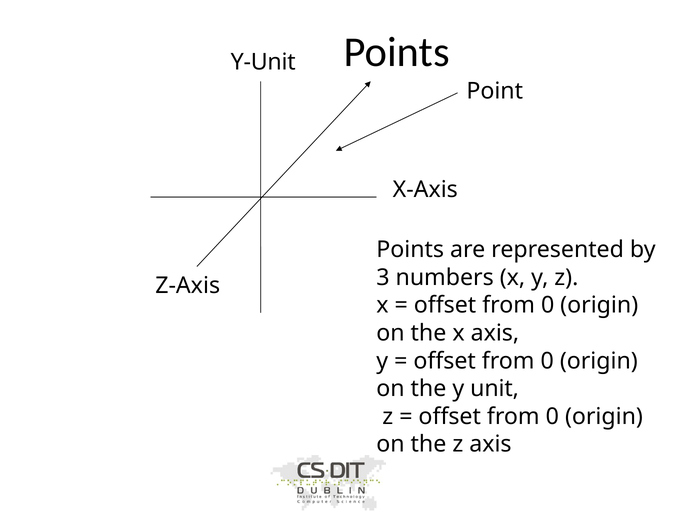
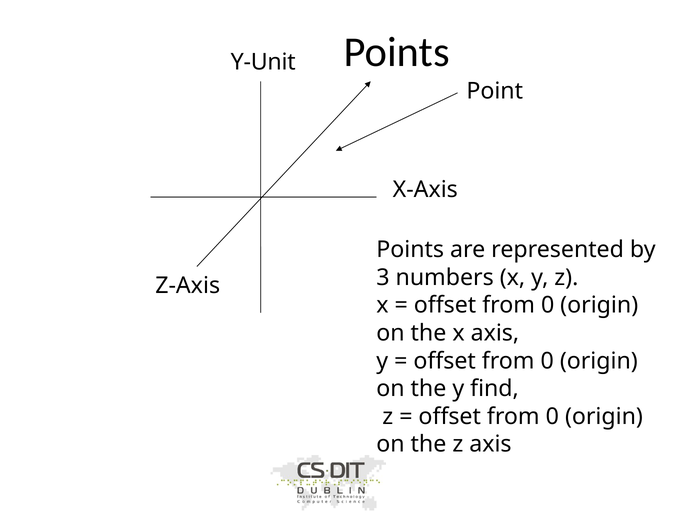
unit: unit -> find
